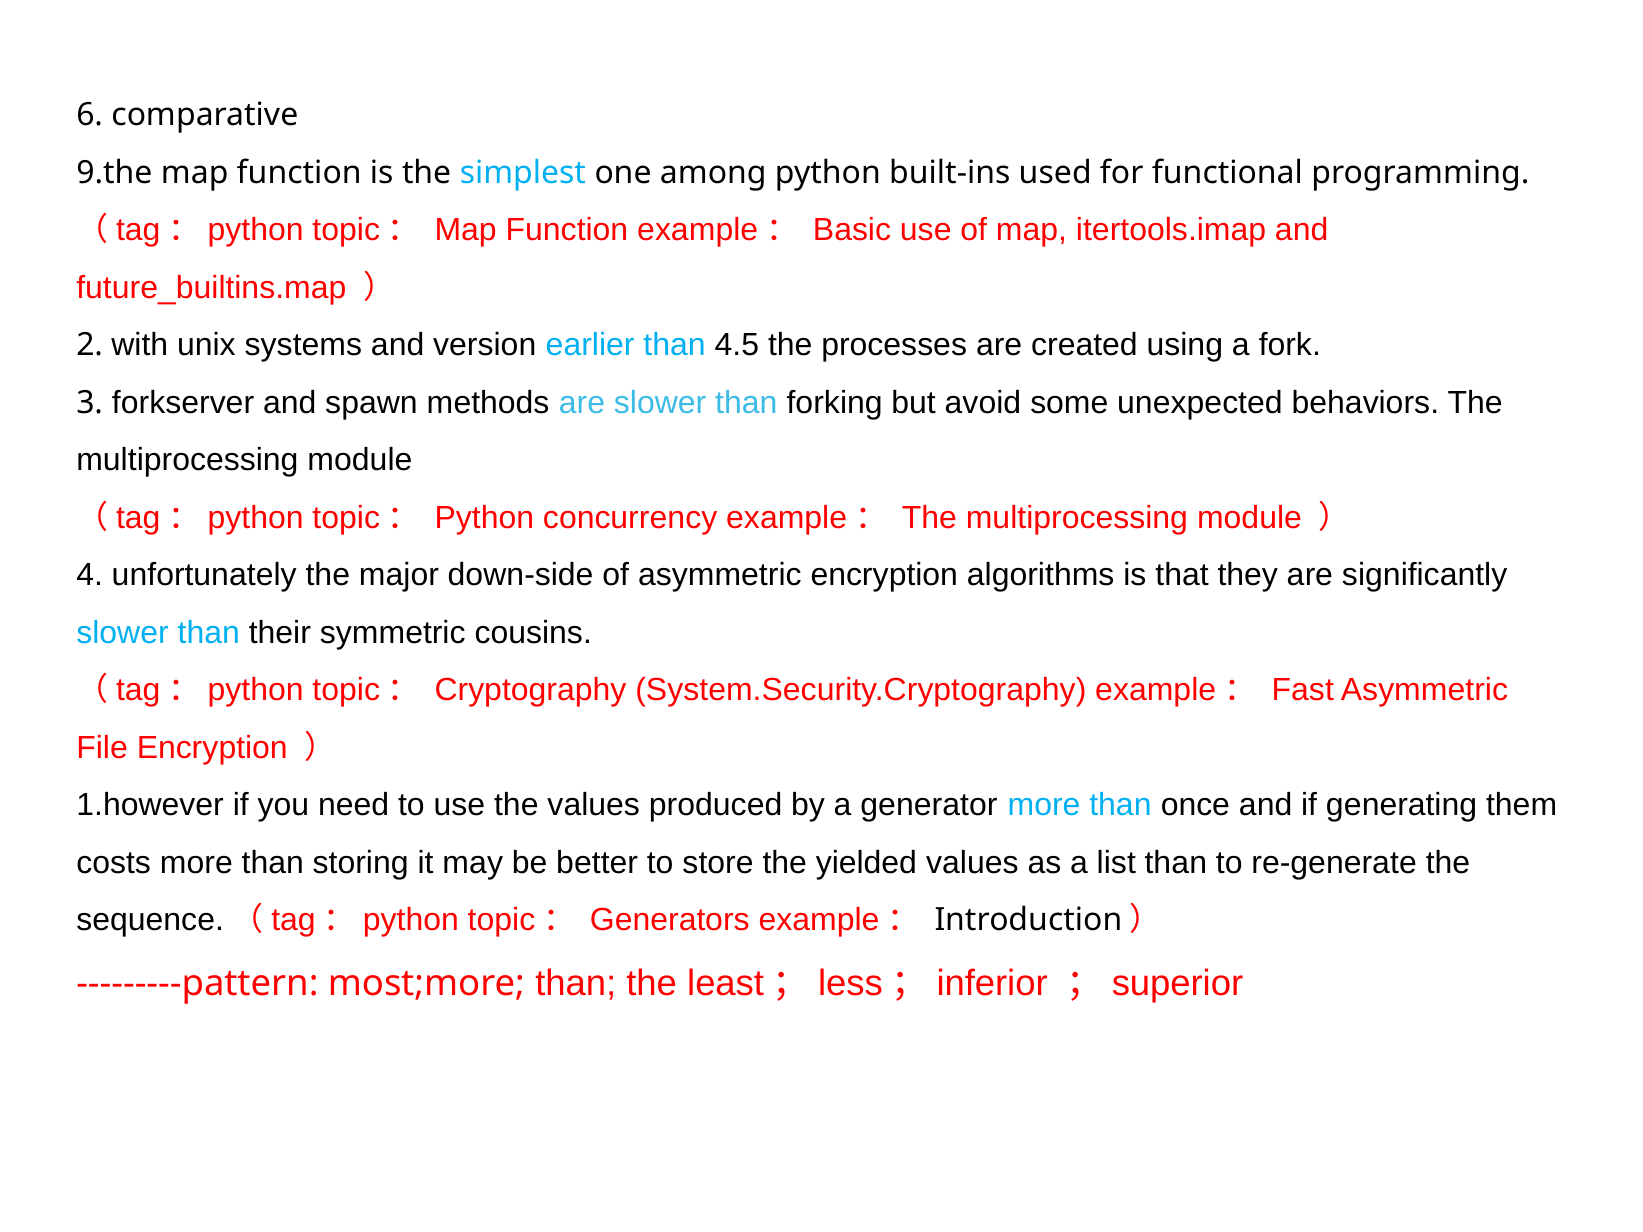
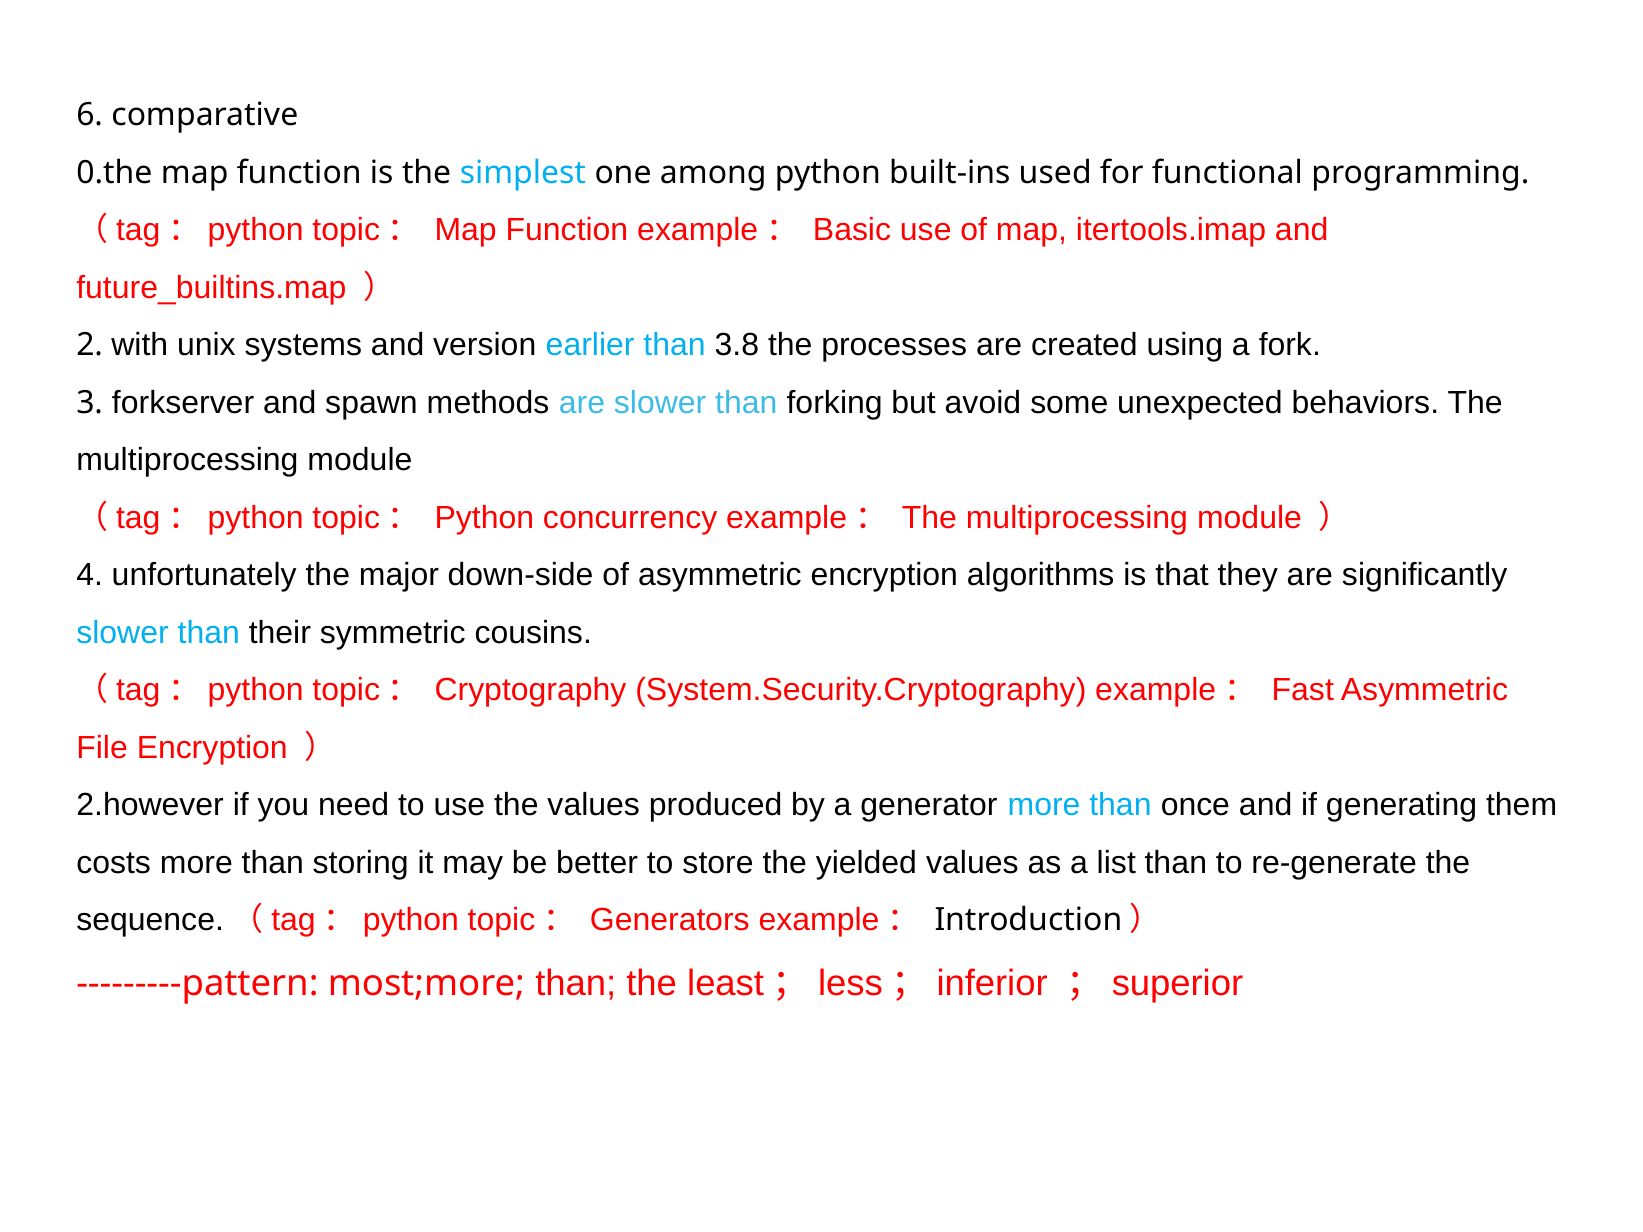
9.the: 9.the -> 0.the
4.5: 4.5 -> 3.8
1.however: 1.however -> 2.however
